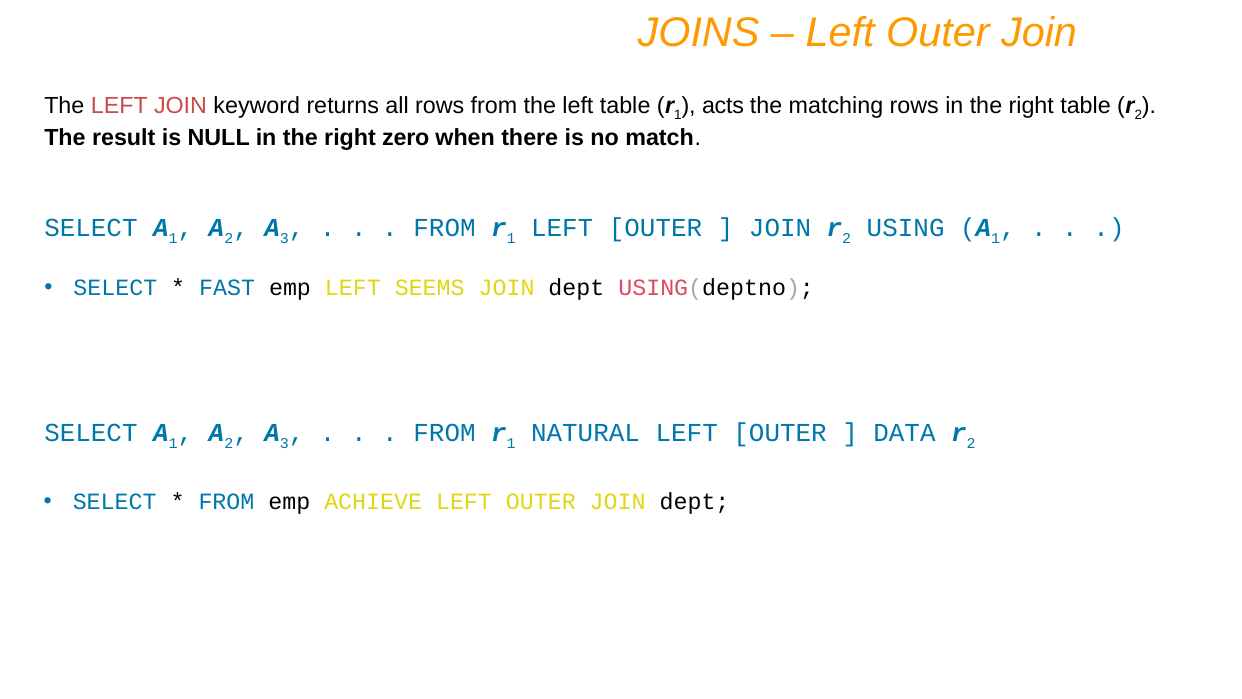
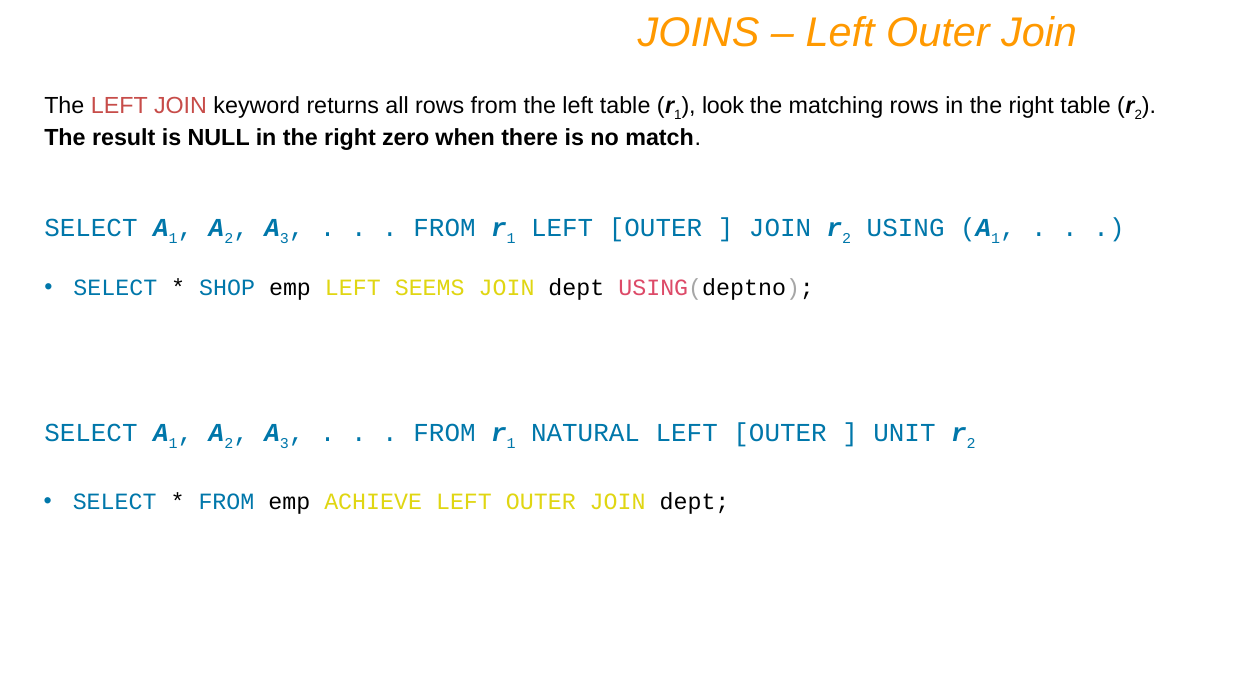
acts: acts -> look
FAST: FAST -> SHOP
DATA: DATA -> UNIT
